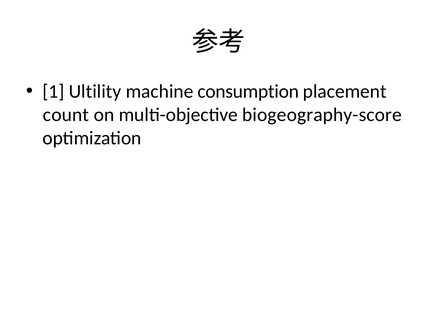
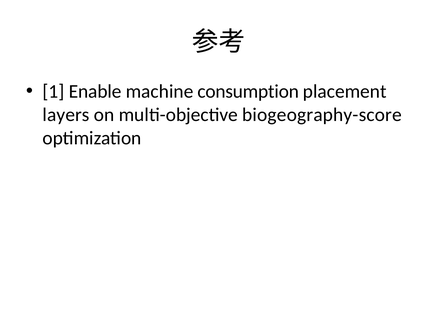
Ultility: Ultility -> Enable
count: count -> layers
